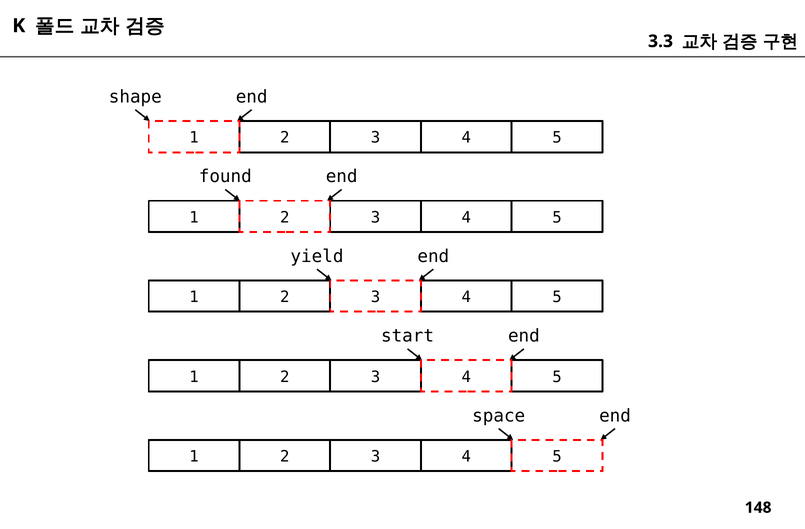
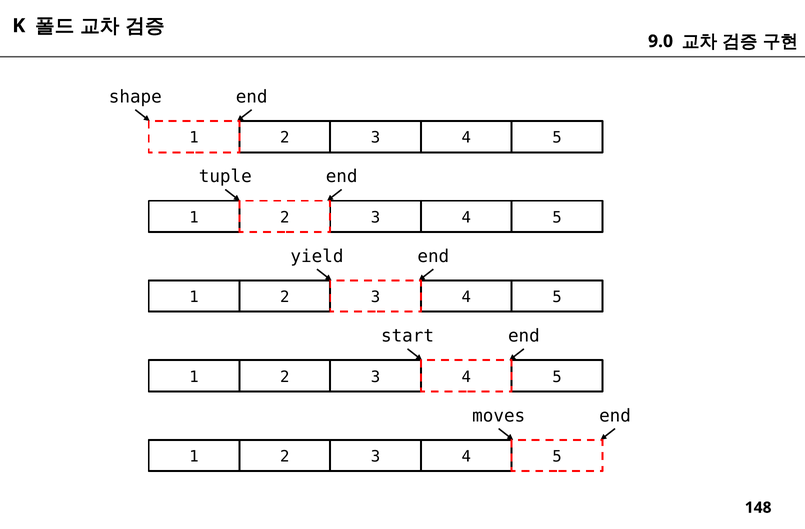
3.3: 3.3 -> 9.0
found: found -> tuple
space: space -> moves
